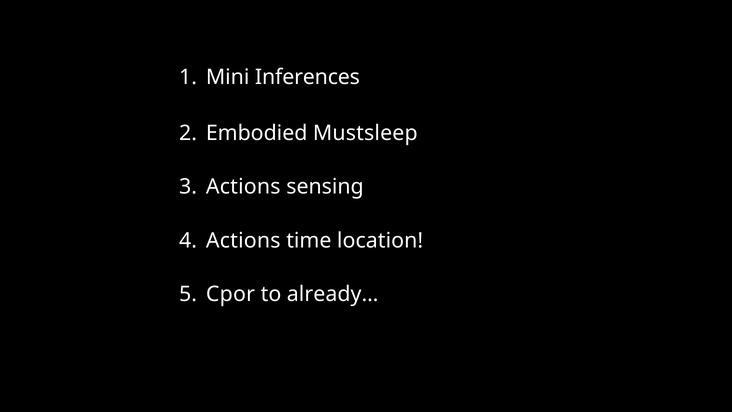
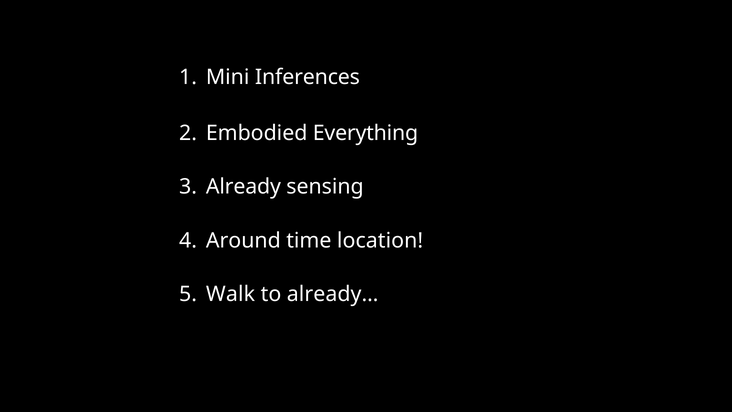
Mustsleep: Mustsleep -> Everything
Actions at (243, 187): Actions -> Already
Actions at (243, 240): Actions -> Around
Cpor: Cpor -> Walk
